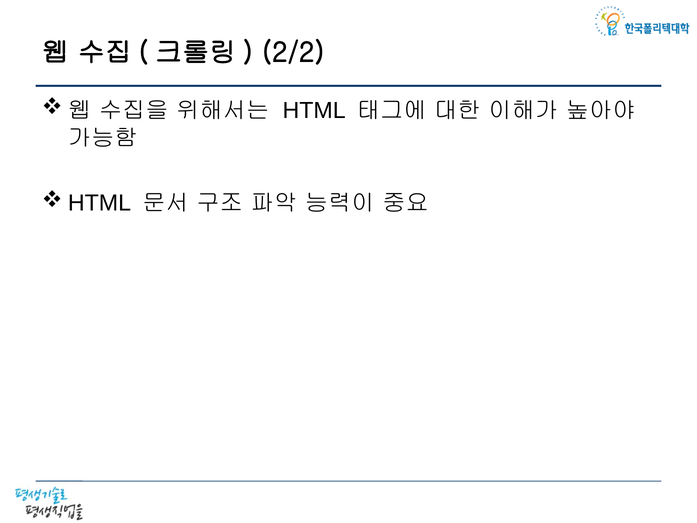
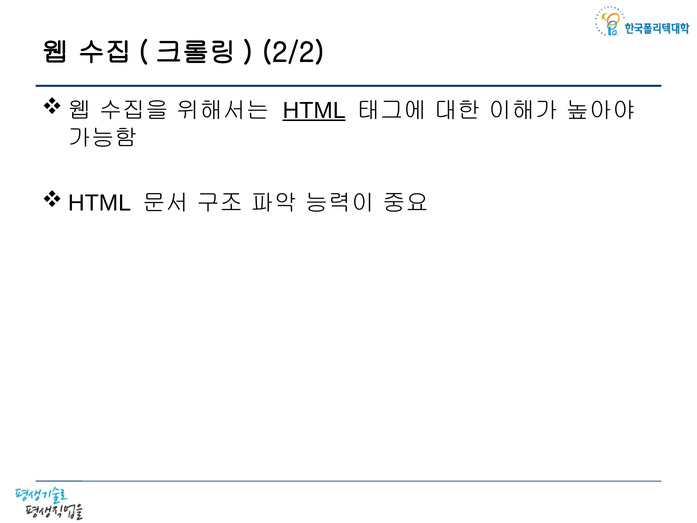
HTML underline: none -> present
